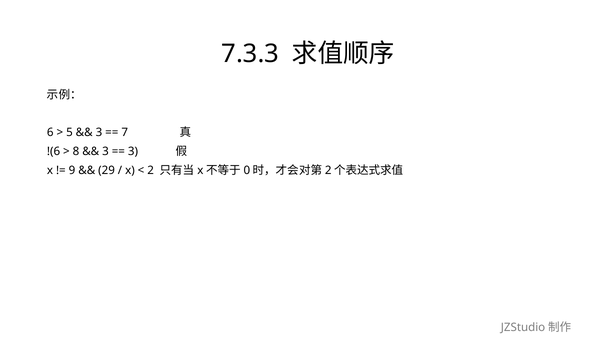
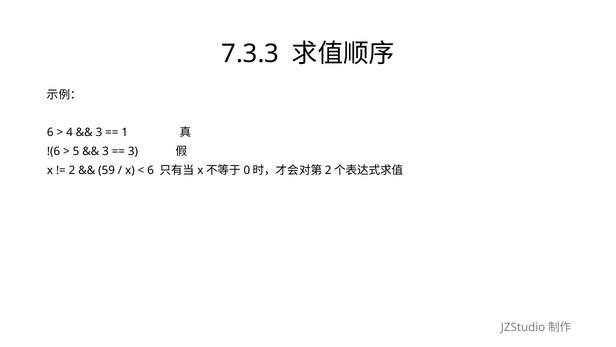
5: 5 -> 4
7: 7 -> 1
8: 8 -> 5
9: 9 -> 2
29: 29 -> 59
2 at (151, 170): 2 -> 6
